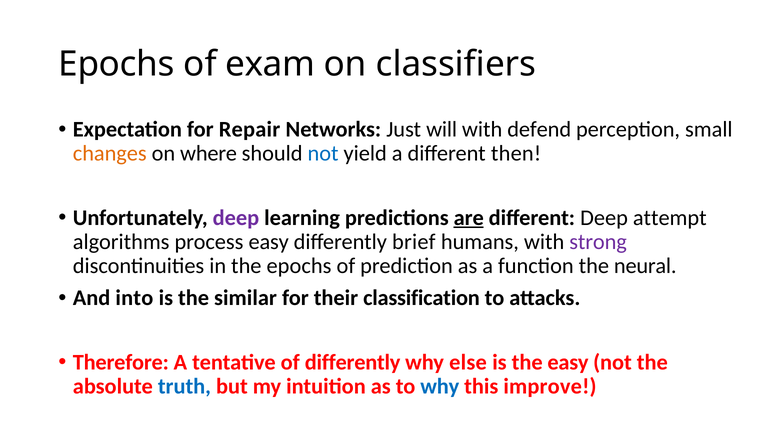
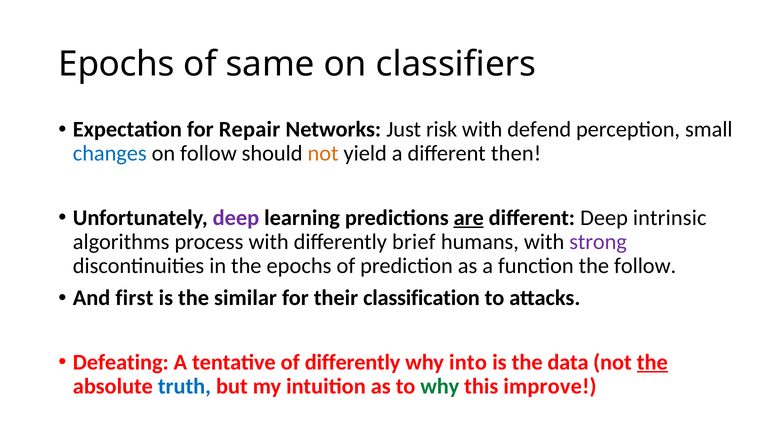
exam: exam -> same
will: will -> risk
changes colour: orange -> blue
on where: where -> follow
not at (323, 154) colour: blue -> orange
attempt: attempt -> intrinsic
process easy: easy -> with
the neural: neural -> follow
into: into -> first
Therefore: Therefore -> Defeating
else: else -> into
the easy: easy -> data
the at (652, 363) underline: none -> present
why at (440, 387) colour: blue -> green
